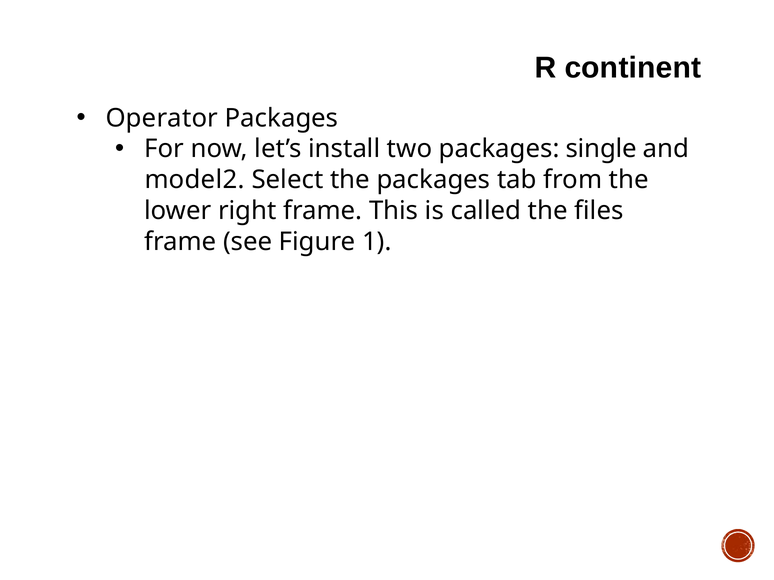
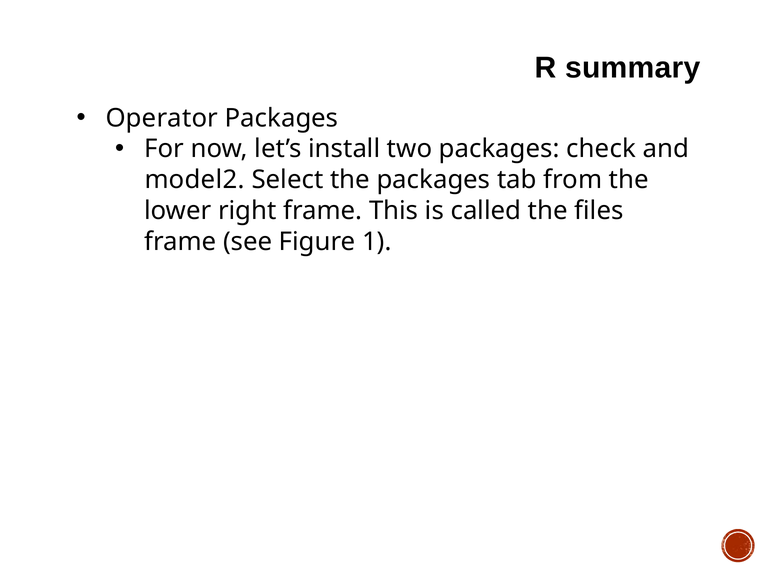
continent: continent -> summary
single: single -> check
